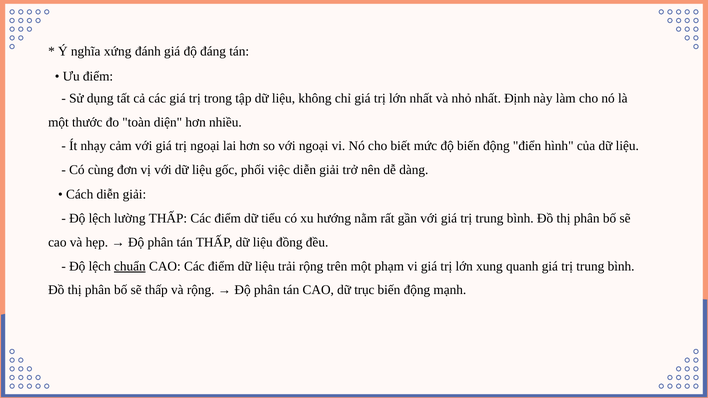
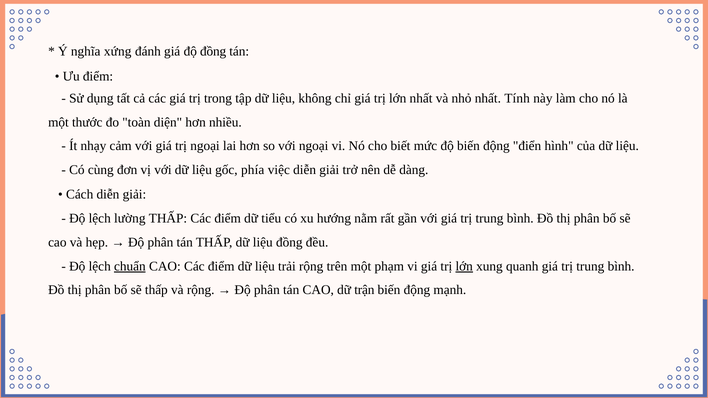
độ đáng: đáng -> đồng
Định: Định -> Tính
phối: phối -> phía
lớn at (464, 266) underline: none -> present
trục: trục -> trận
